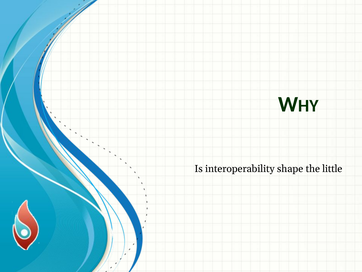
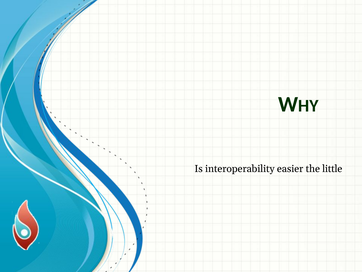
shape: shape -> easier
